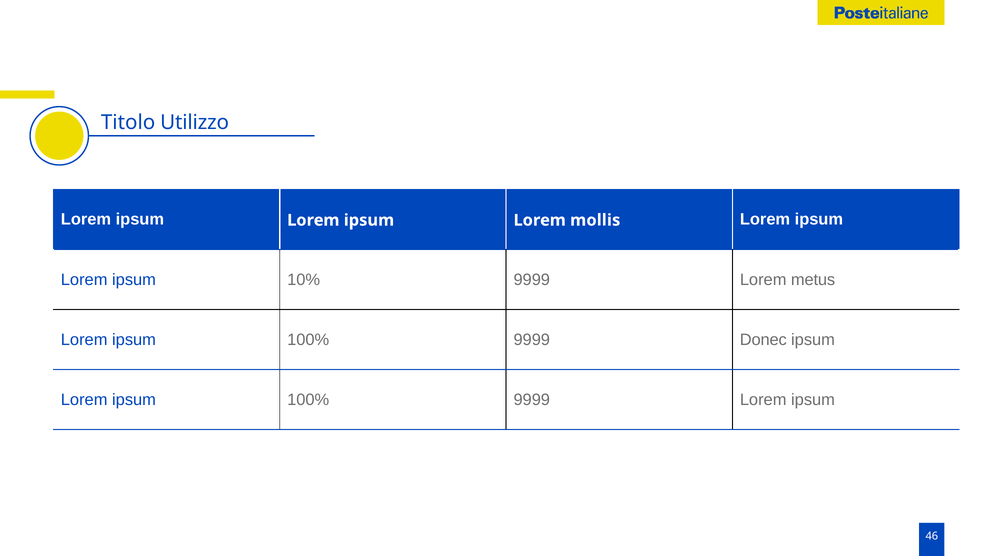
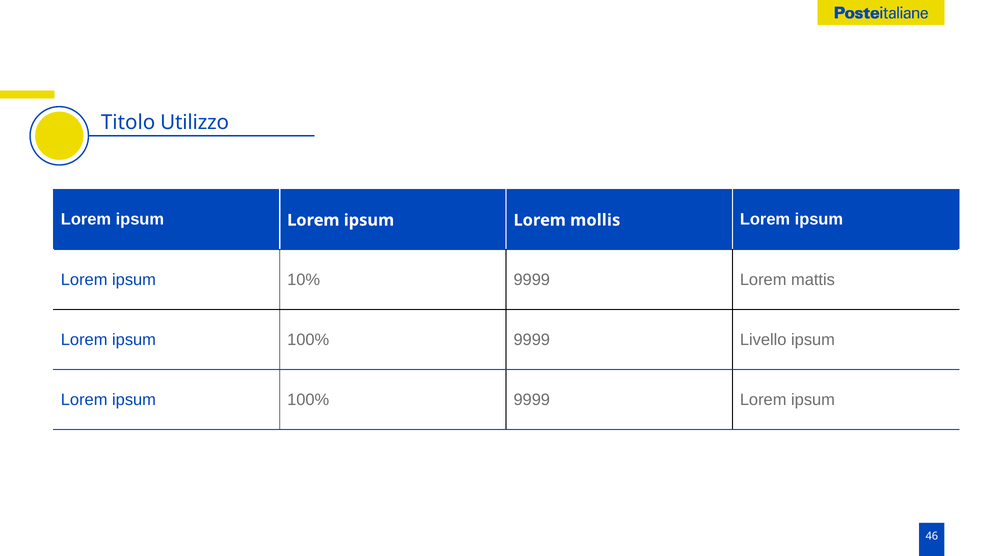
metus: metus -> mattis
Donec: Donec -> Livello
